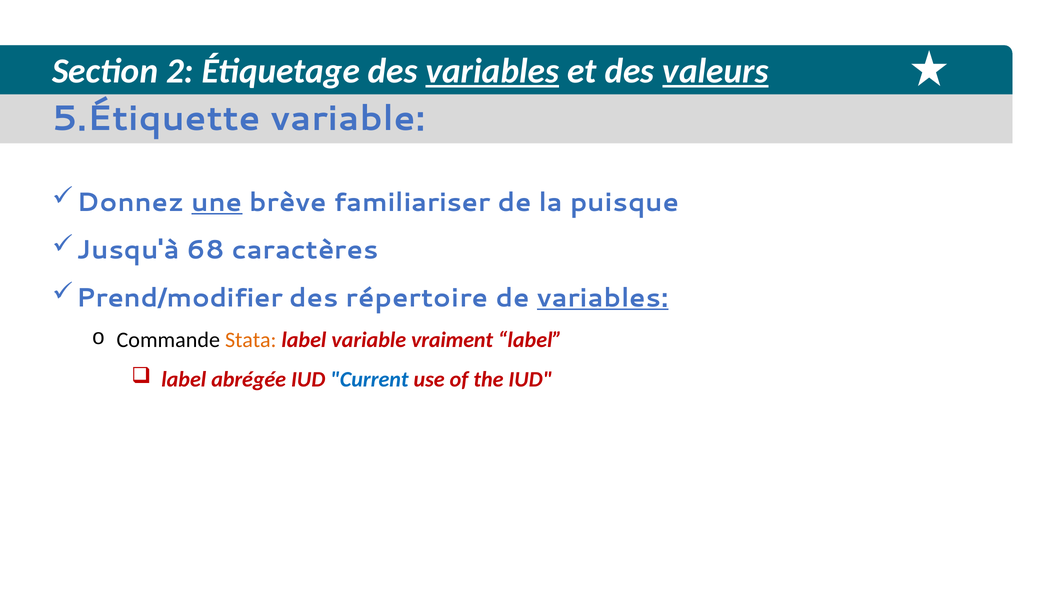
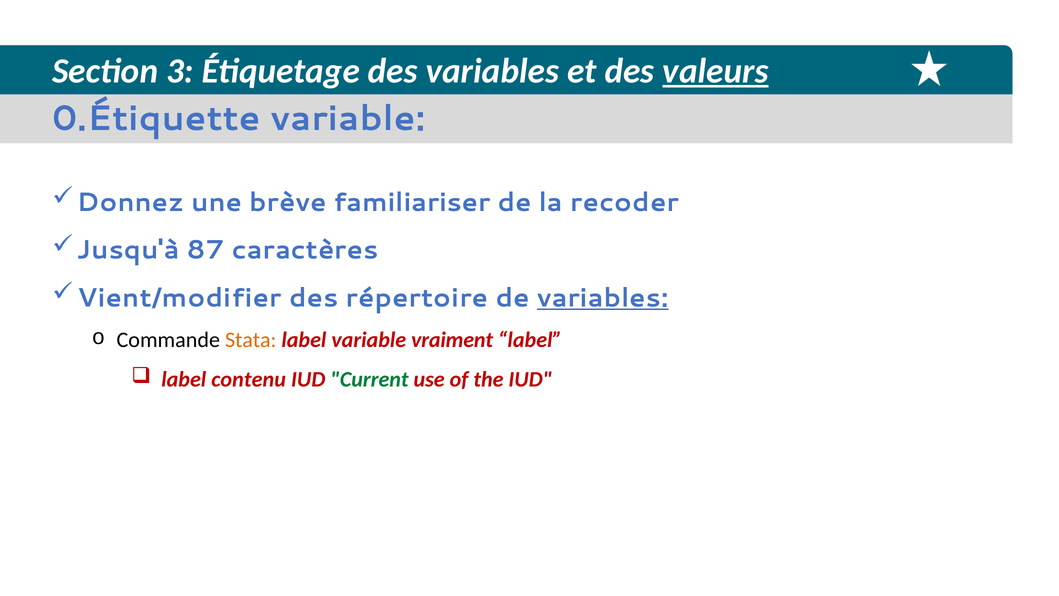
2: 2 -> 3
variables at (492, 71) underline: present -> none
5.Étiquette: 5.Étiquette -> 0.Étiquette
une underline: present -> none
puisque: puisque -> recoder
68: 68 -> 87
Prend/modifier: Prend/modifier -> Vient/modifier
abrégée: abrégée -> contenu
Current colour: blue -> green
